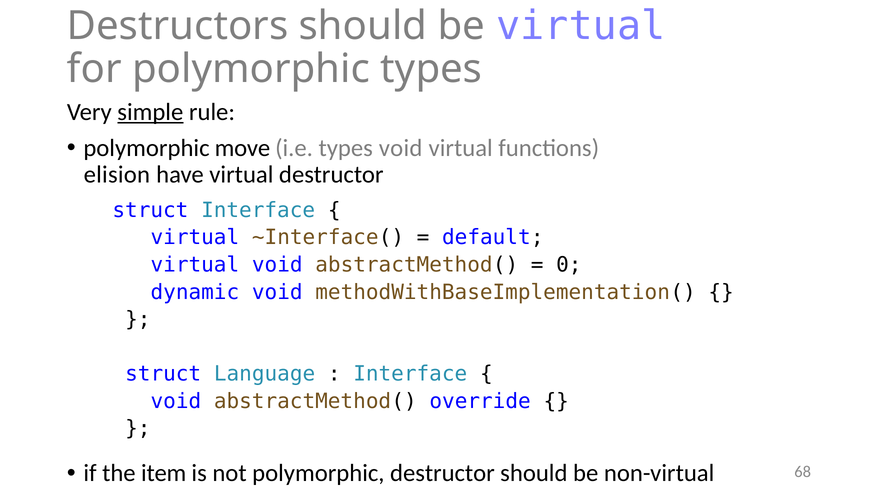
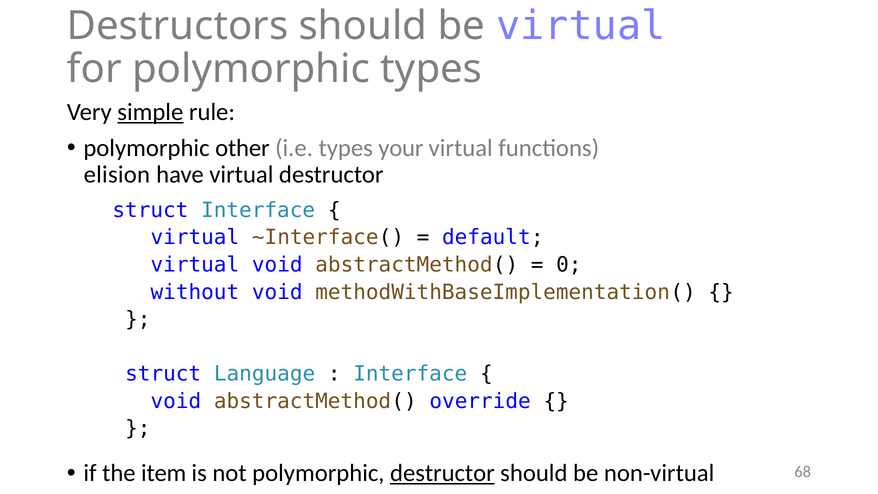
move: move -> other
types void: void -> your
dynamic: dynamic -> without
destructor at (442, 473) underline: none -> present
